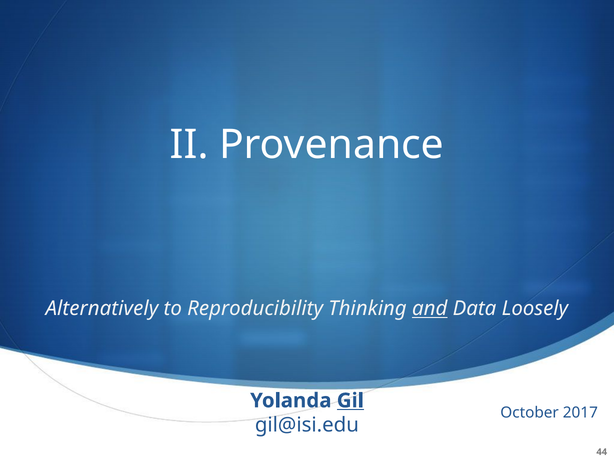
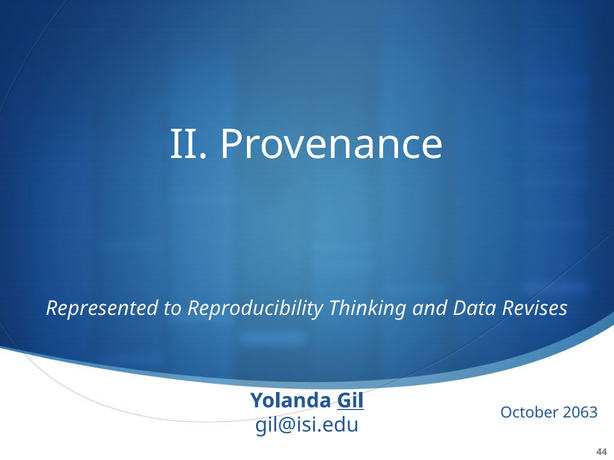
Alternatively: Alternatively -> Represented
and underline: present -> none
Loosely: Loosely -> Revises
2017: 2017 -> 2063
